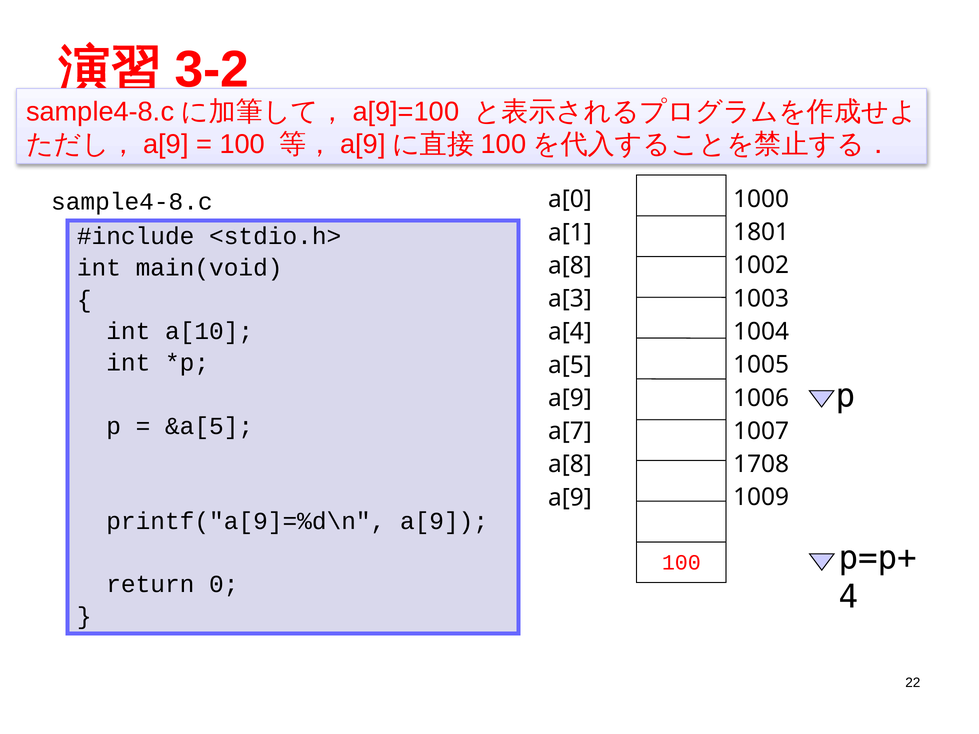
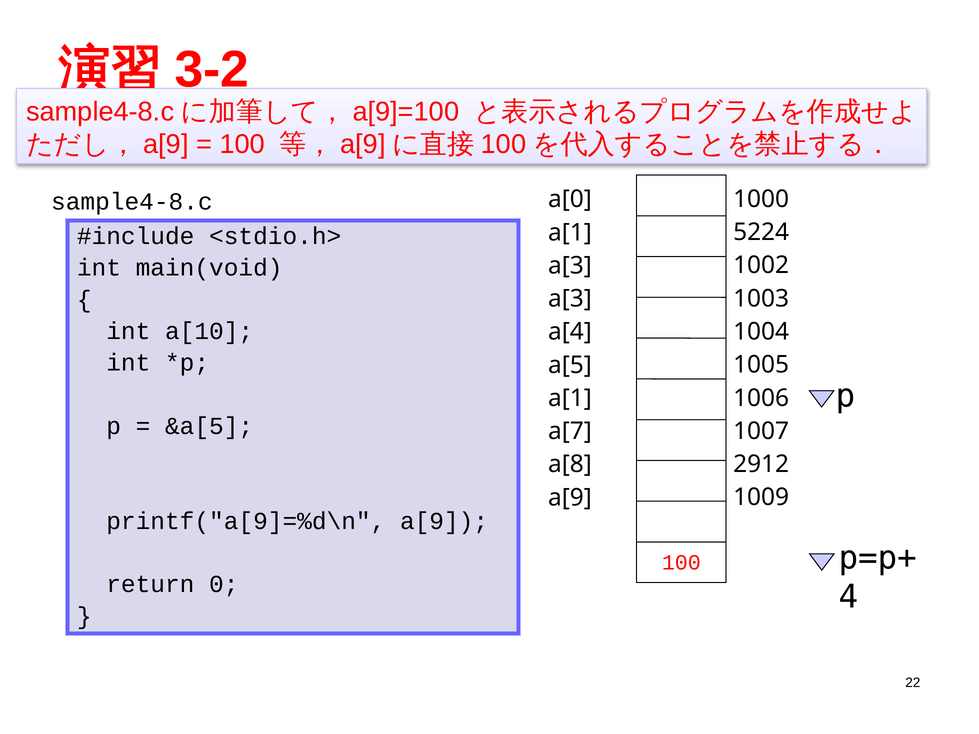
1801: 1801 -> 5224
a[8 at (570, 266): a[8 -> a[3
a[9 at (570, 398): a[9 -> a[1
1708: 1708 -> 2912
